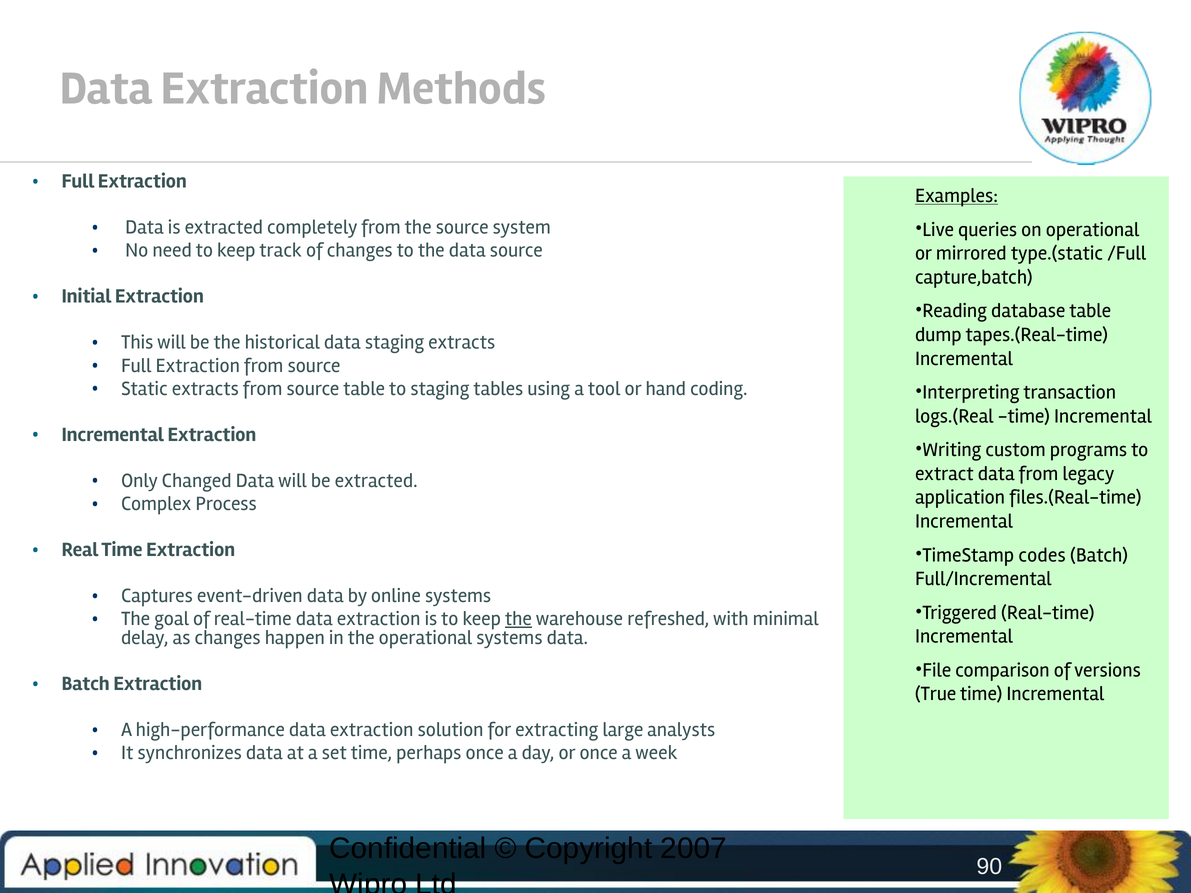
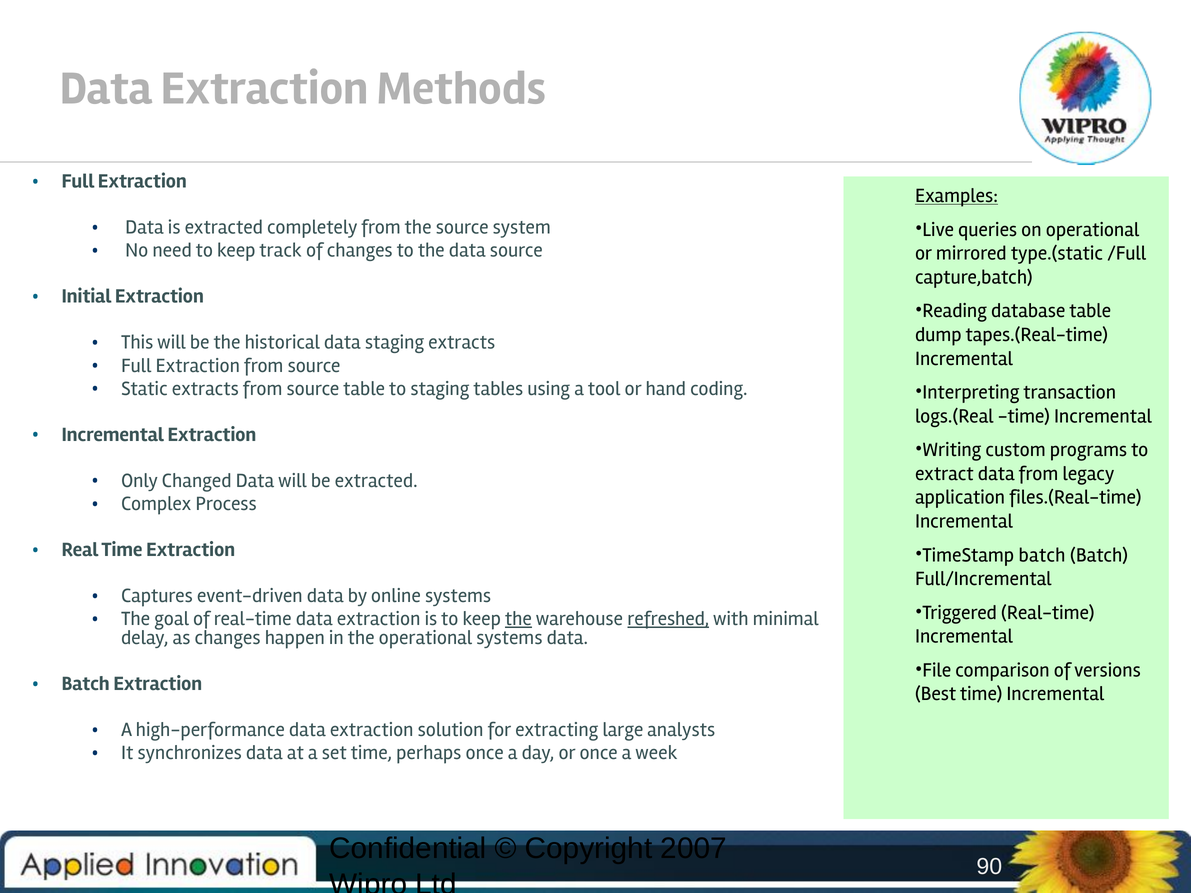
TimeStamp codes: codes -> batch
refreshed underline: none -> present
True: True -> Best
